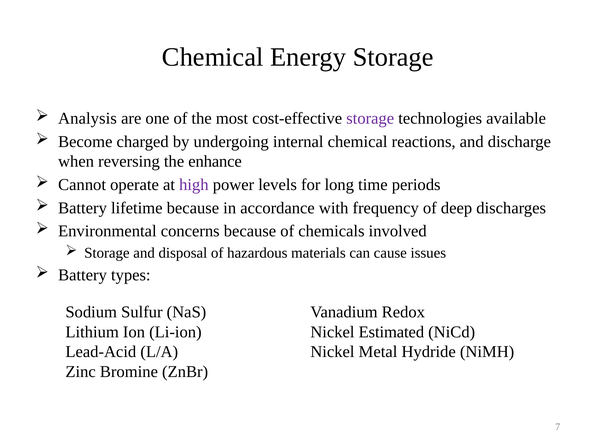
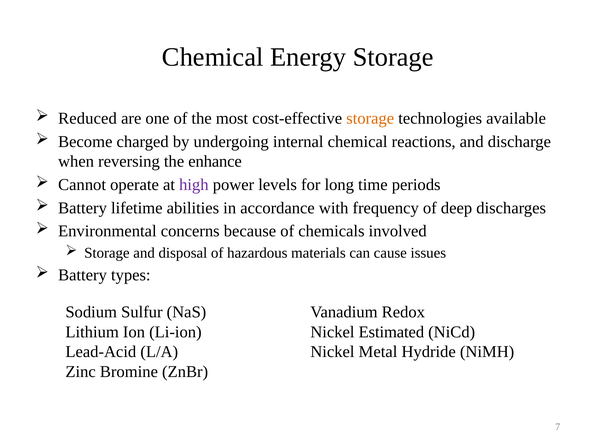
Analysis: Analysis -> Reduced
storage at (370, 118) colour: purple -> orange
lifetime because: because -> abilities
